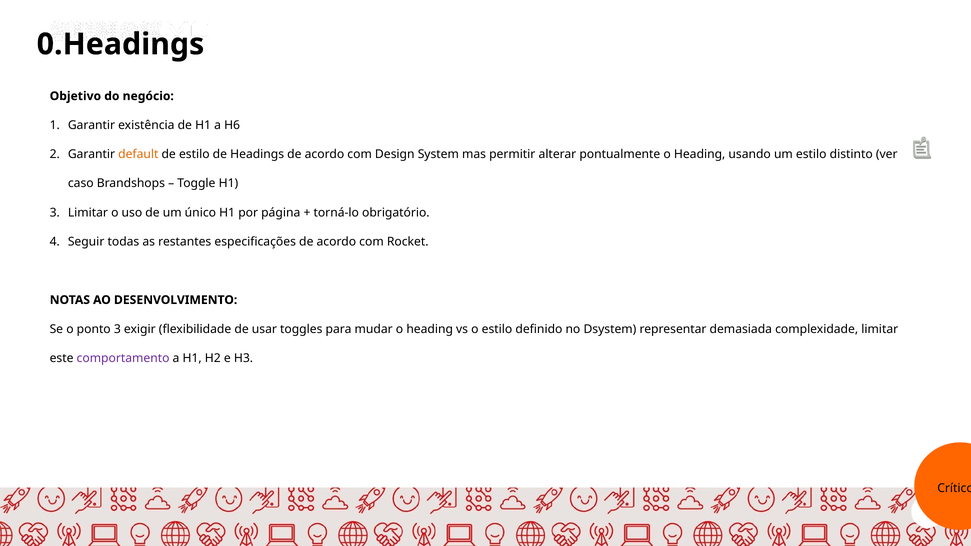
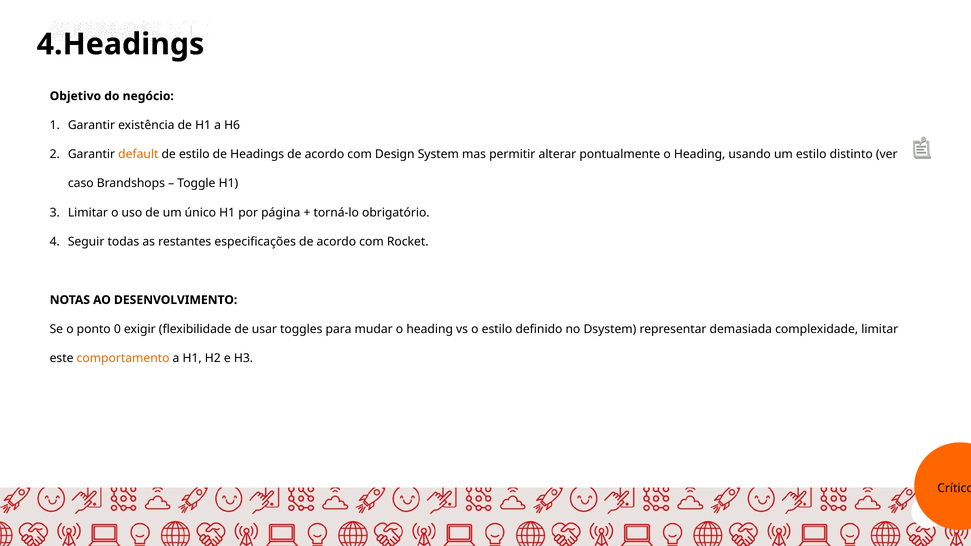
0.Headings: 0.Headings -> 4.Headings
ponto 3: 3 -> 0
comportamento colour: purple -> orange
